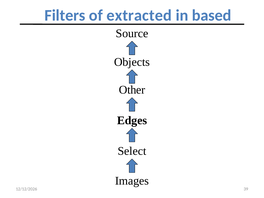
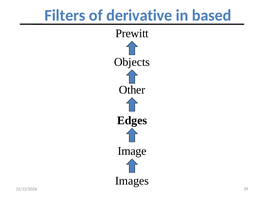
extracted: extracted -> derivative
Source: Source -> Prewitt
Select: Select -> Image
